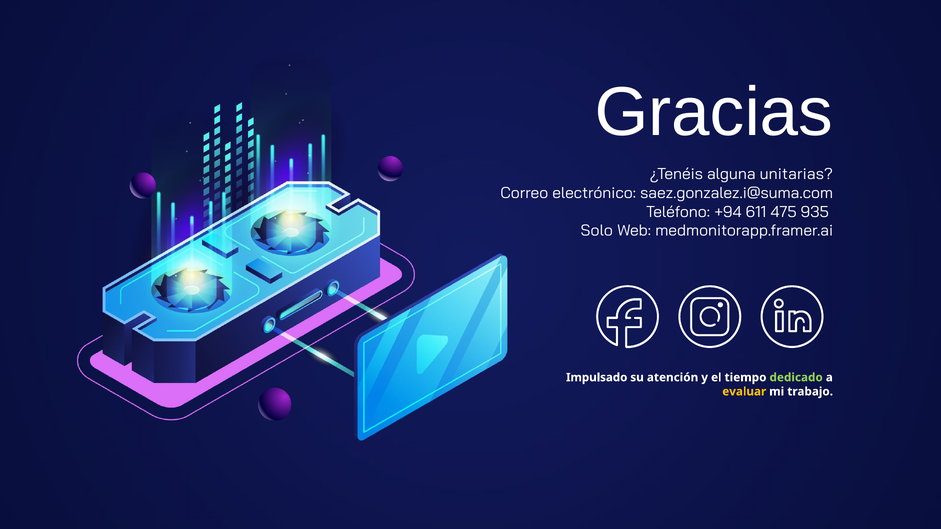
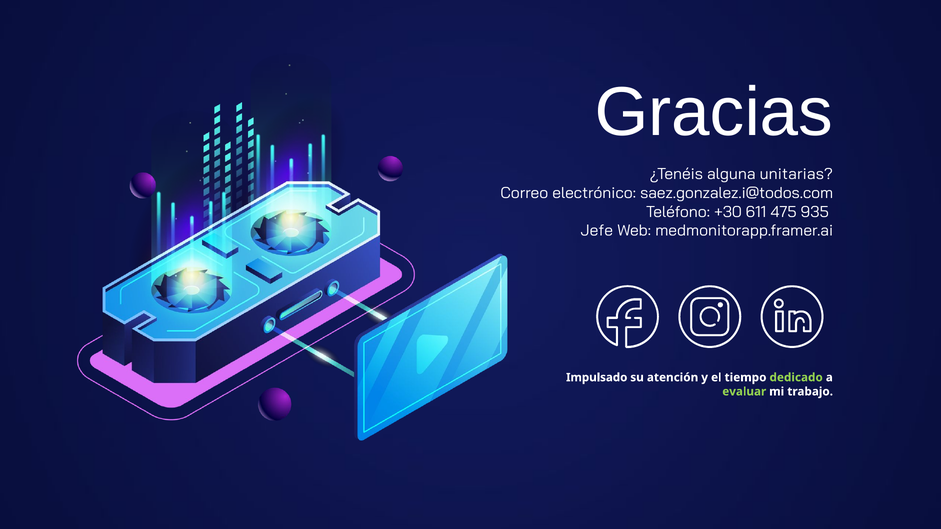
saez.gonzalez.i@suma.com: saez.gonzalez.i@suma.com -> saez.gonzalez.i@todos.com
+94: +94 -> +30
Solo: Solo -> Jefe
evaluar colour: yellow -> light green
